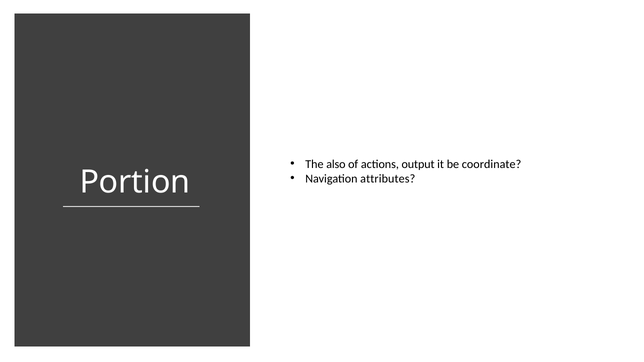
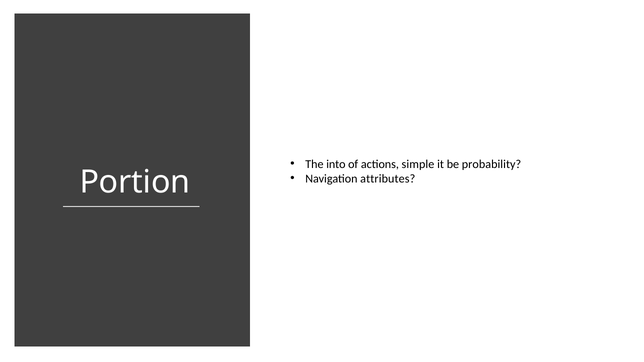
also: also -> into
output: output -> simple
coordinate: coordinate -> probability
